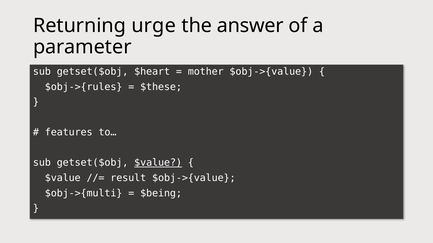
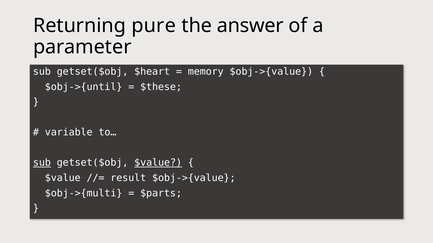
urge: urge -> pure
mother: mother -> memory
$obj->{rules: $obj->{rules -> $obj->{until
features: features -> variable
sub at (42, 163) underline: none -> present
$being: $being -> $parts
